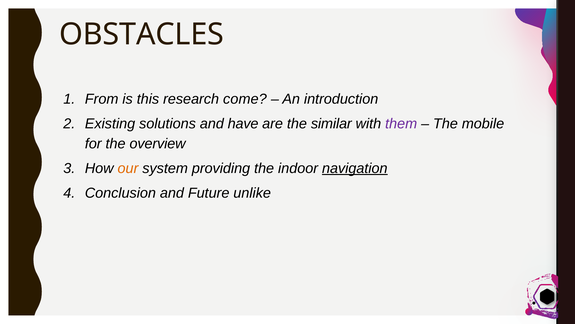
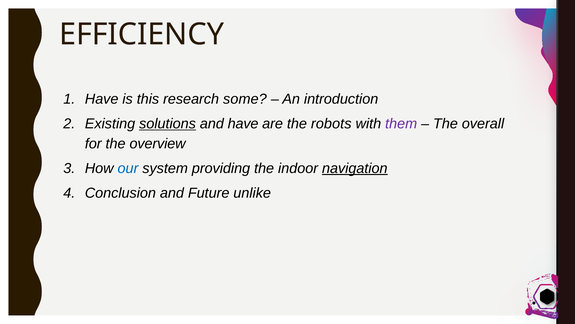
OBSTACLES: OBSTACLES -> EFFICIENCY
From at (102, 99): From -> Have
come: come -> some
solutions underline: none -> present
similar: similar -> robots
mobile: mobile -> overall
our colour: orange -> blue
